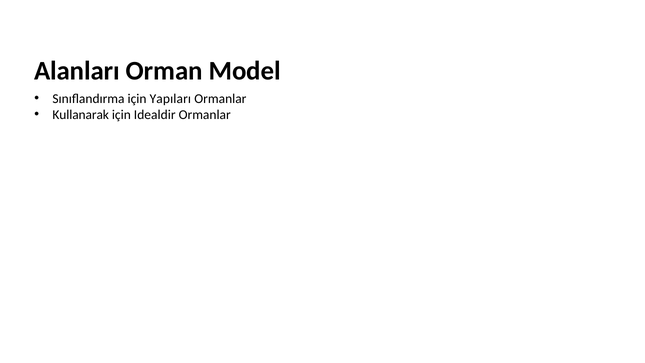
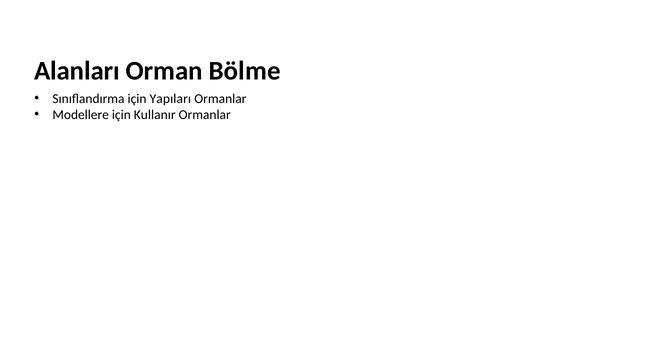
Model: Model -> Bölme
Kullanarak: Kullanarak -> Modellere
Idealdir: Idealdir -> Kullanır
